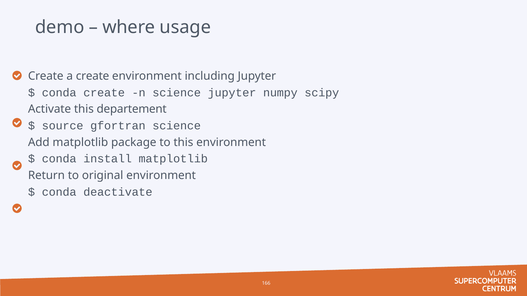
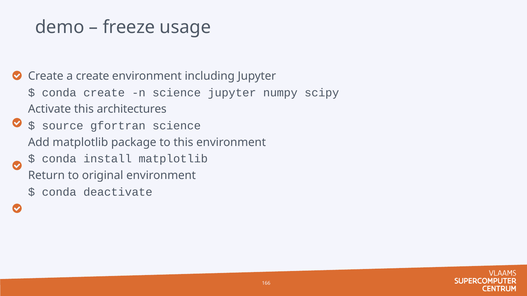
where: where -> freeze
departement: departement -> architectures
